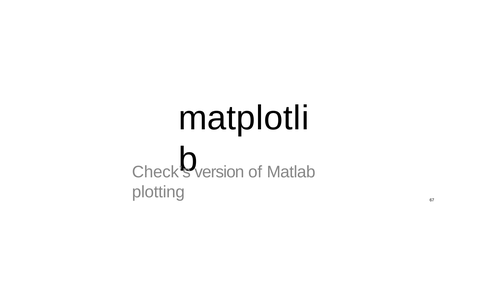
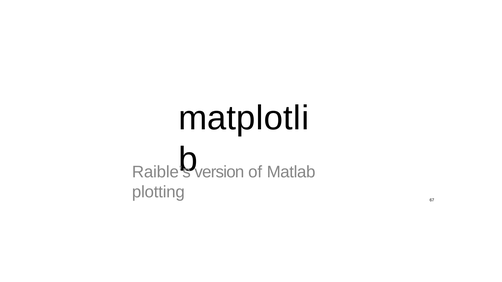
Check’s: Check’s -> Raible’s
